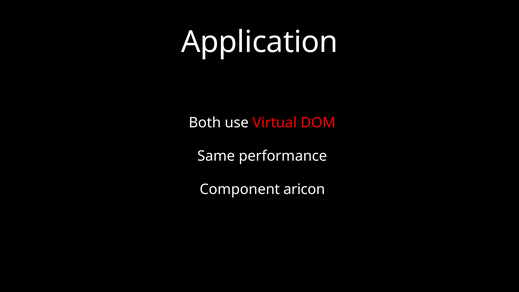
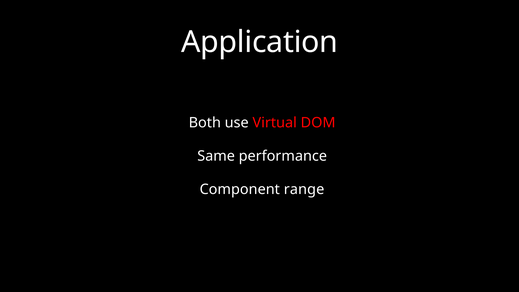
aricon: aricon -> range
